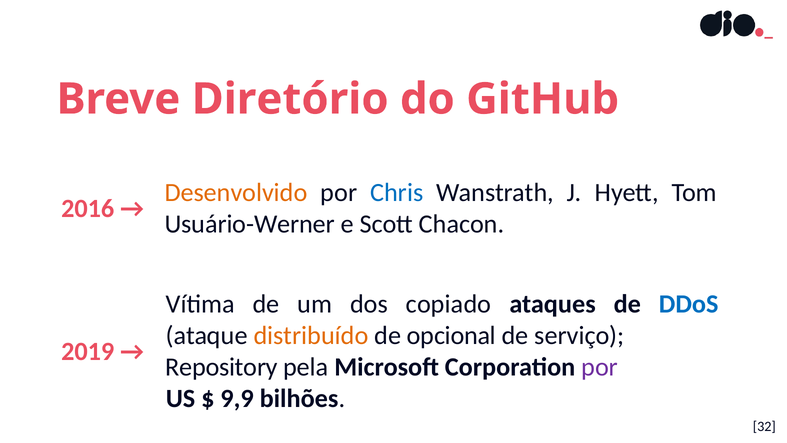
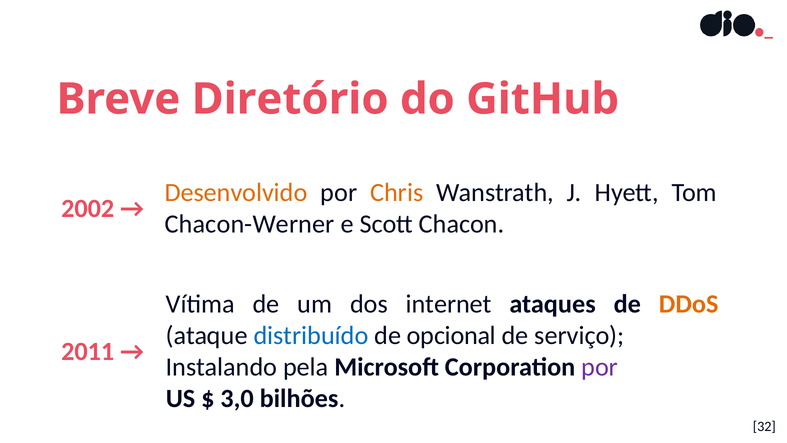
Chris colour: blue -> orange
2016: 2016 -> 2002
Usuário-Werner: Usuário-Werner -> Chacon-Werner
copiado: copiado -> internet
DDoS colour: blue -> orange
distribuído colour: orange -> blue
2019: 2019 -> 2011
Repository: Repository -> Instalando
9,9: 9,9 -> 3,0
